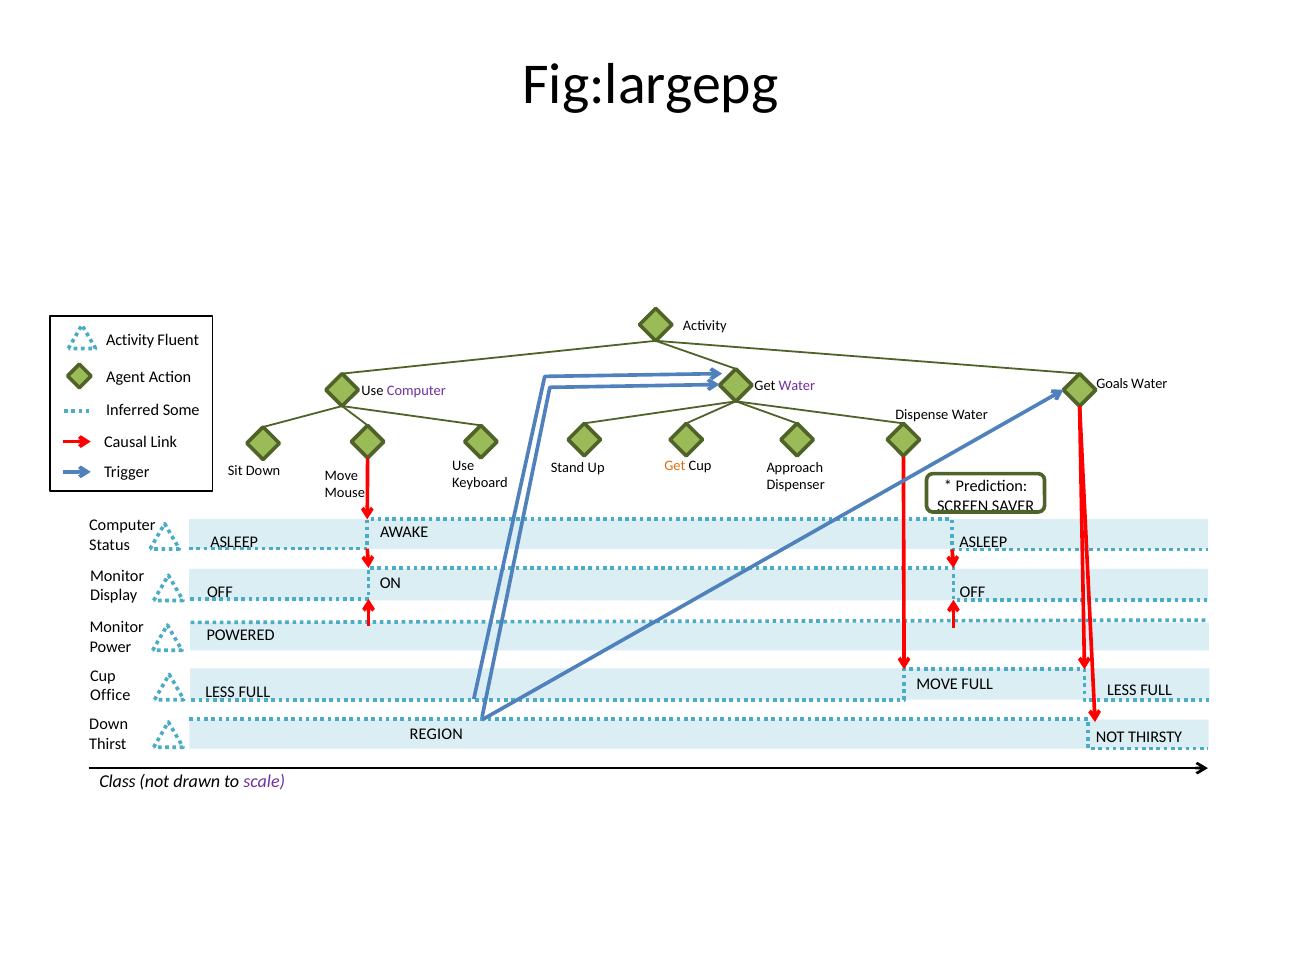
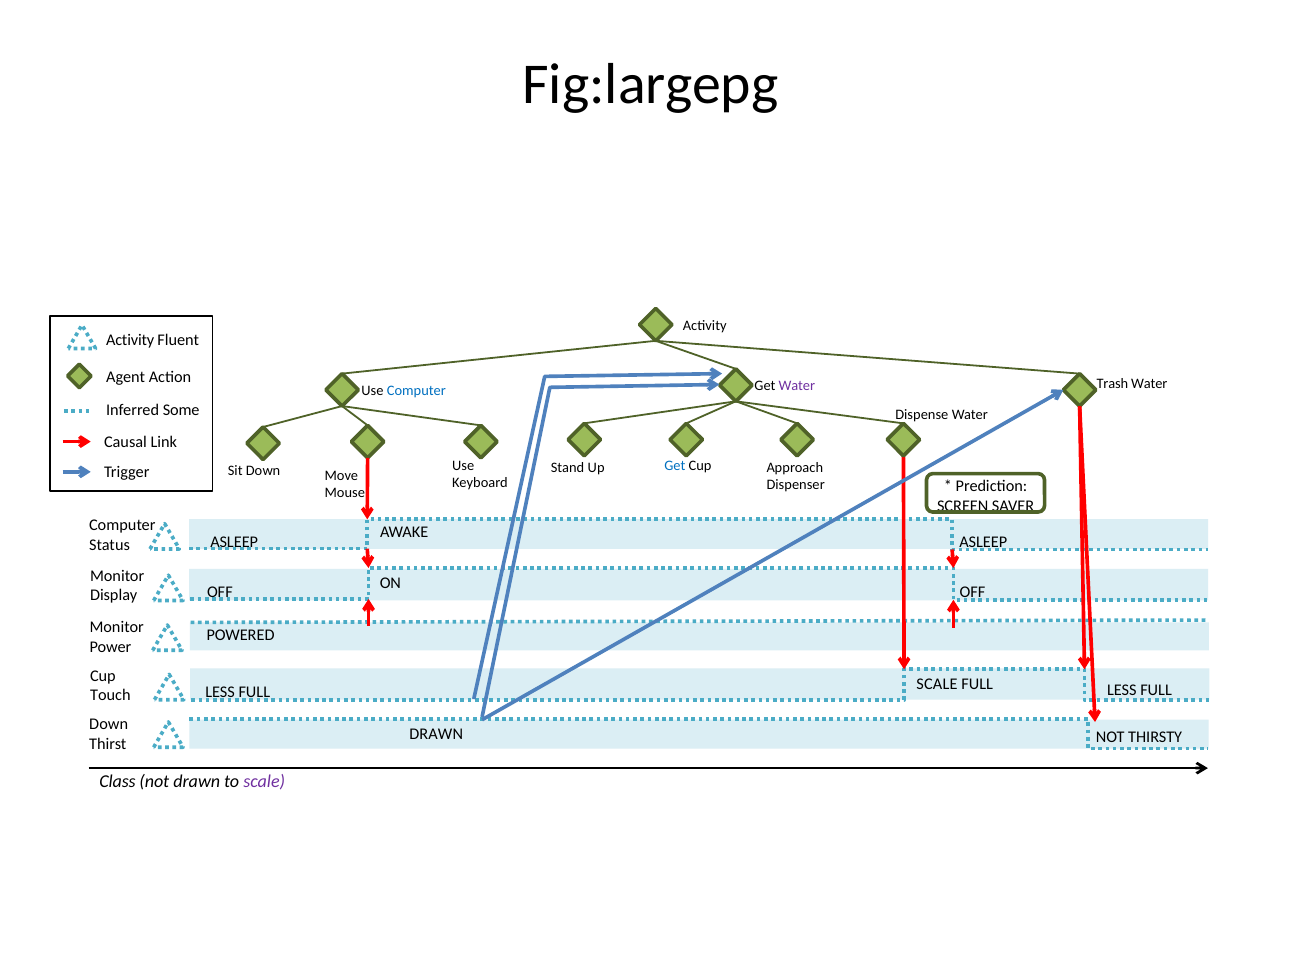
Goals: Goals -> Trash
Computer at (416, 391) colour: purple -> blue
Get at (675, 466) colour: orange -> blue
FULL MOVE: MOVE -> SCALE
Office: Office -> Touch
REGION at (436, 735): REGION -> DRAWN
